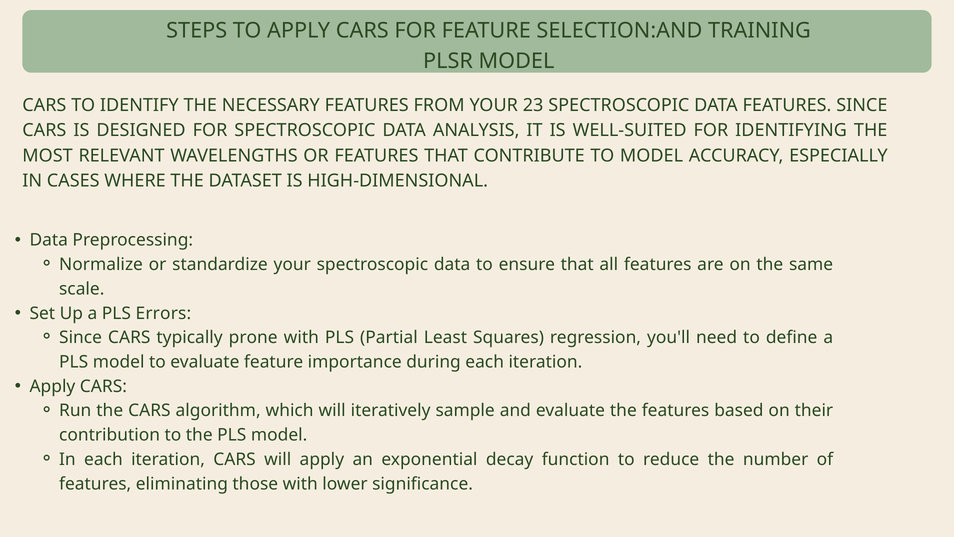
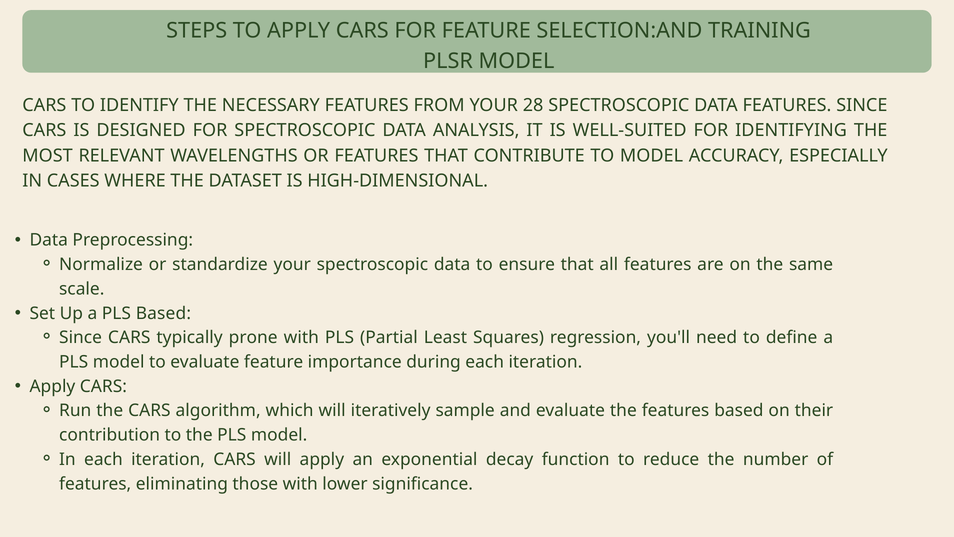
23: 23 -> 28
PLS Errors: Errors -> Based
